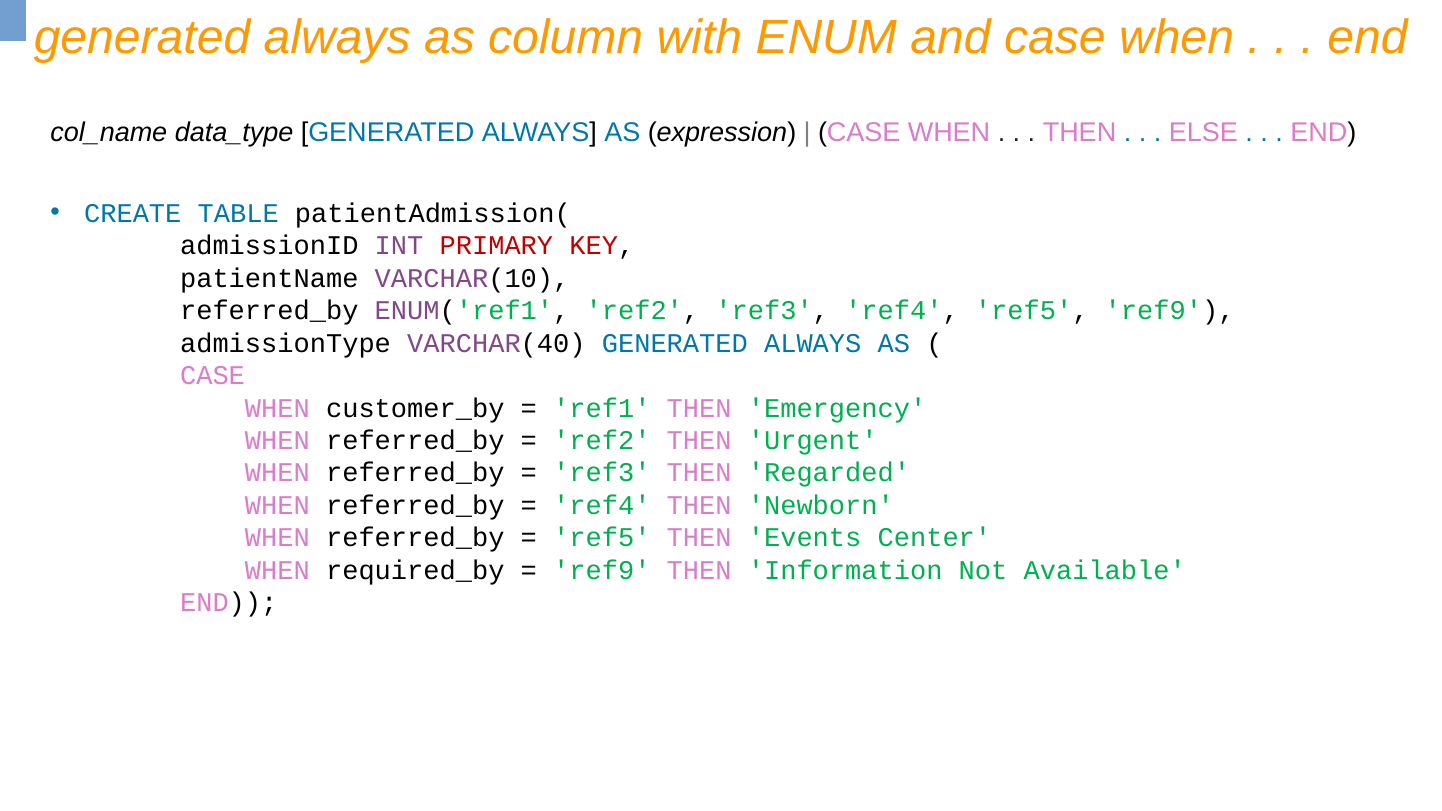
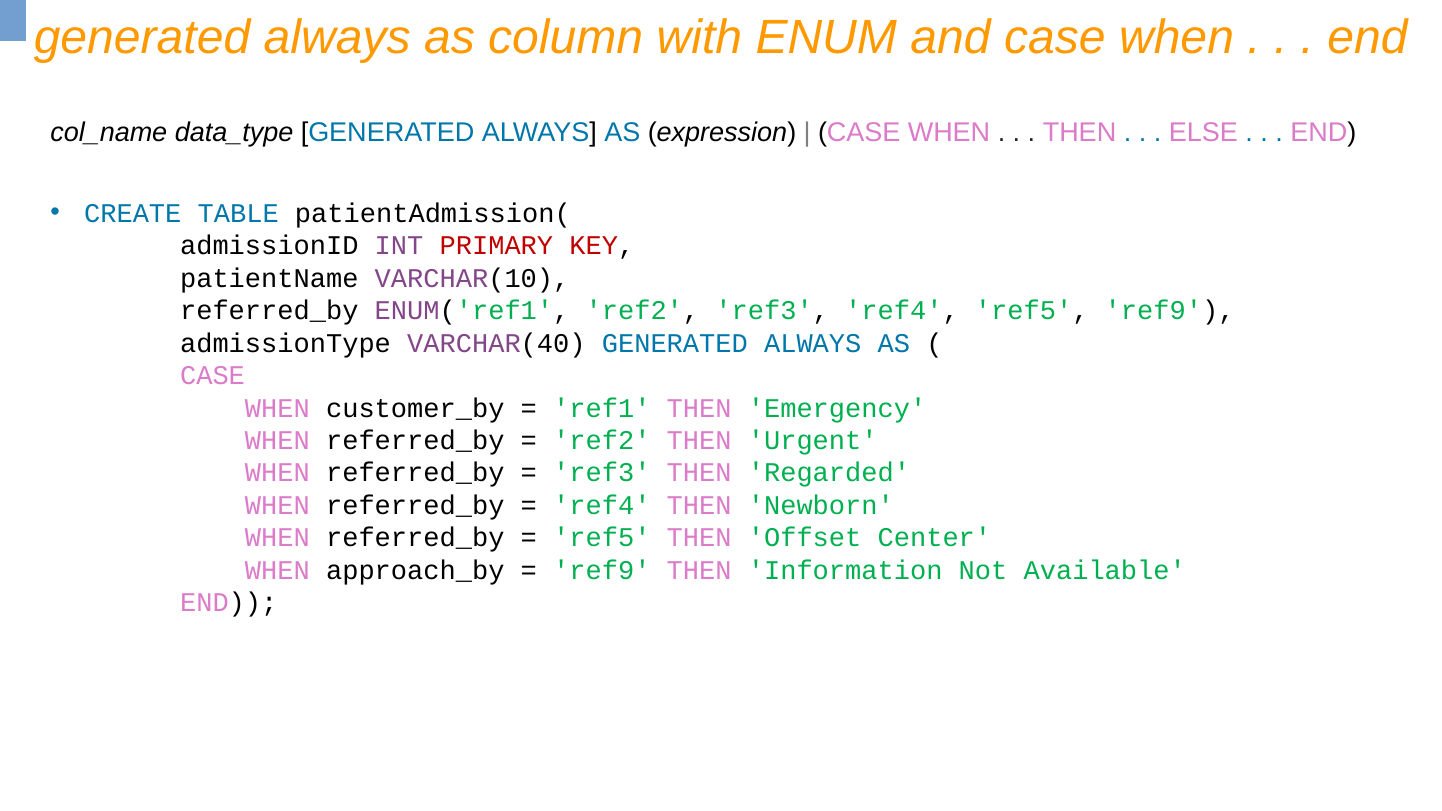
Events: Events -> Offset
required_by: required_by -> approach_by
